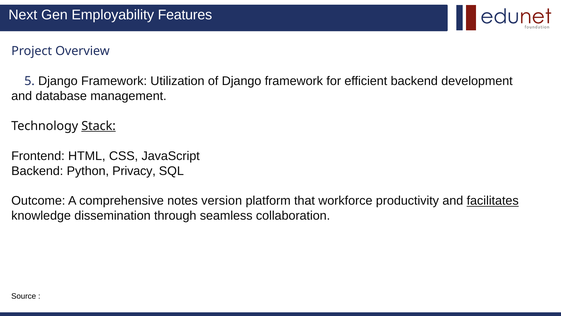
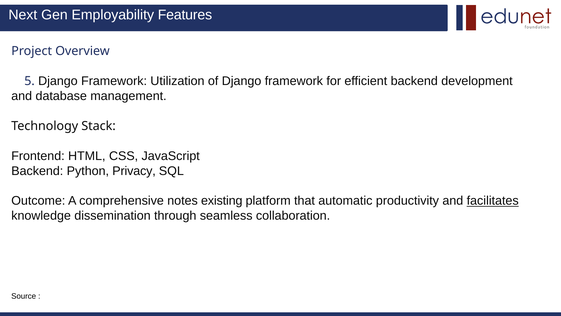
Stack underline: present -> none
version: version -> existing
workforce: workforce -> automatic
